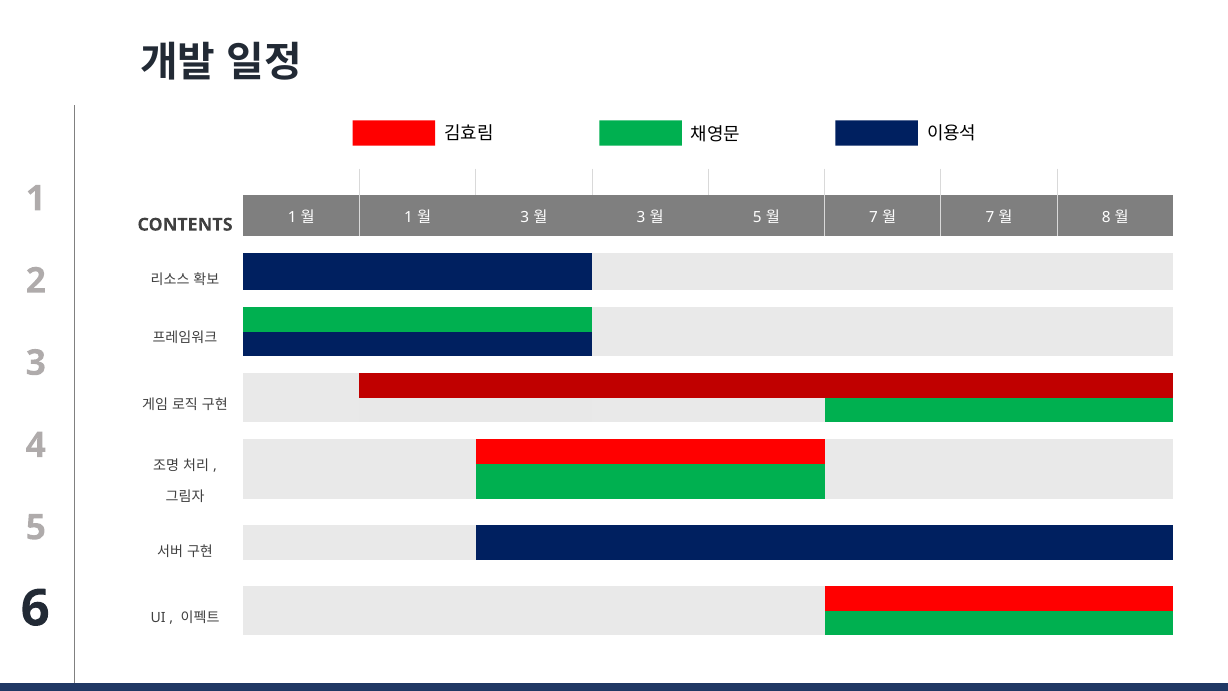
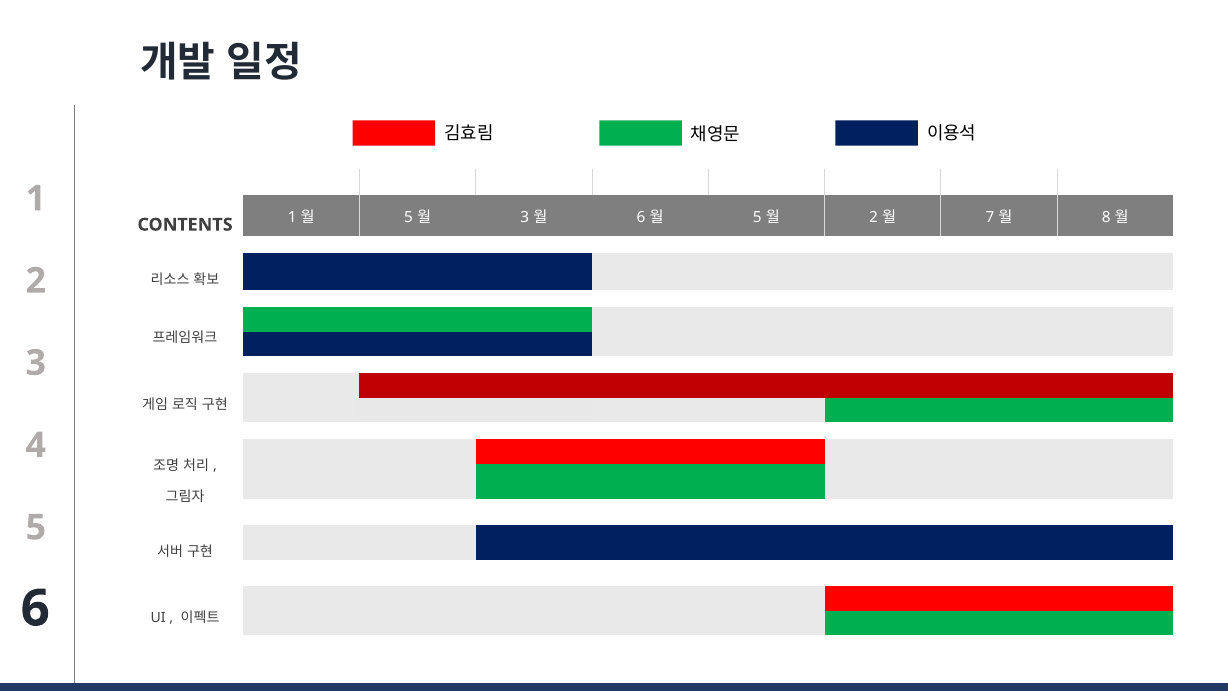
1 at (408, 217): 1 -> 5
3 at (641, 217): 3 -> 6
7 at (874, 217): 7 -> 2
